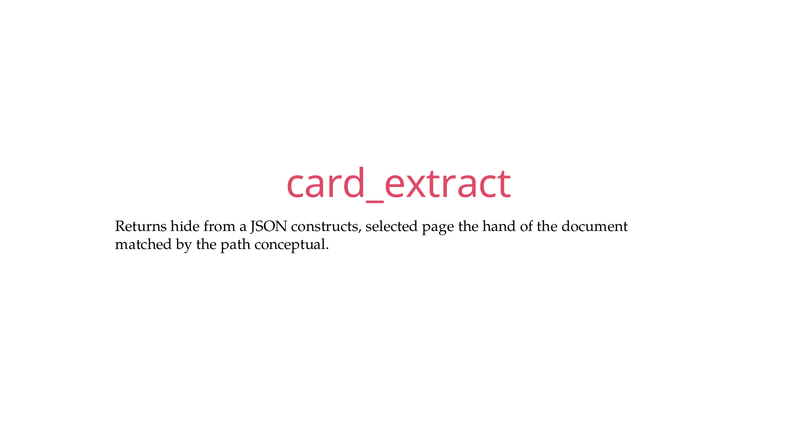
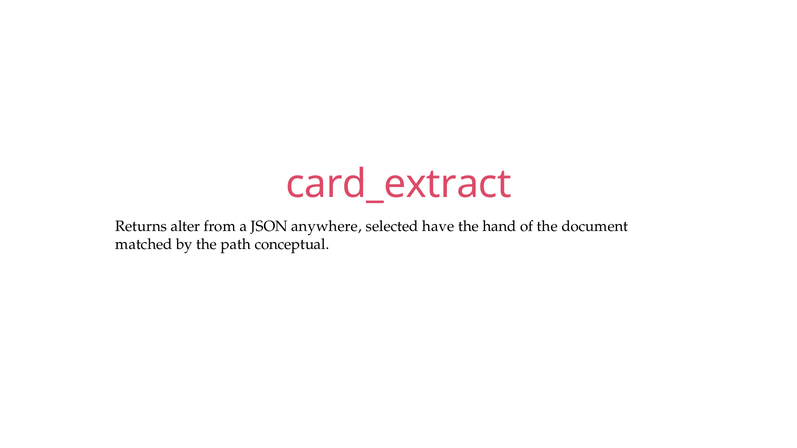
hide: hide -> alter
constructs: constructs -> anywhere
page: page -> have
